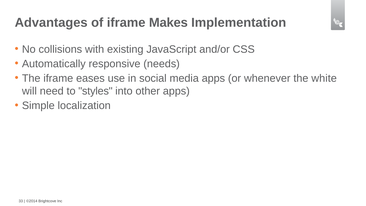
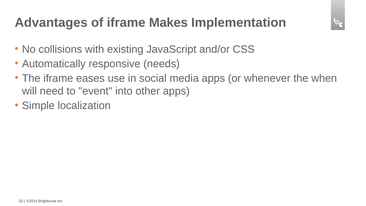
white: white -> when
styles: styles -> event
